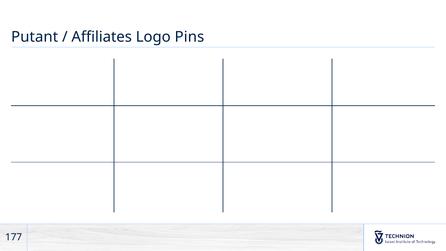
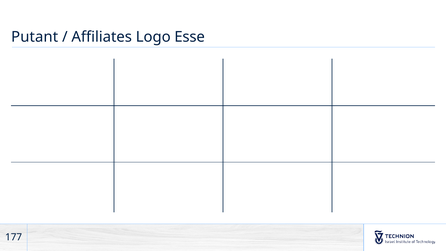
Pins: Pins -> Esse
